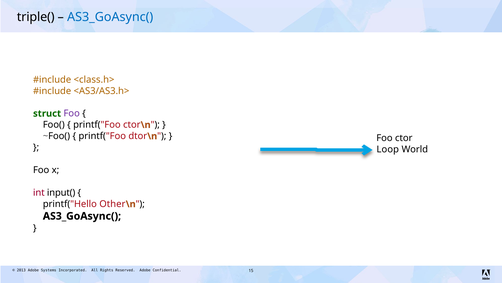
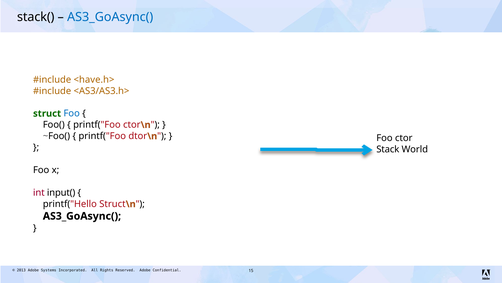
triple(: triple( -> stack(
<class.h>: <class.h> -> <have.h>
Foo at (72, 113) colour: purple -> blue
Loop: Loop -> Stack
printf("Hello Other: Other -> Struct
